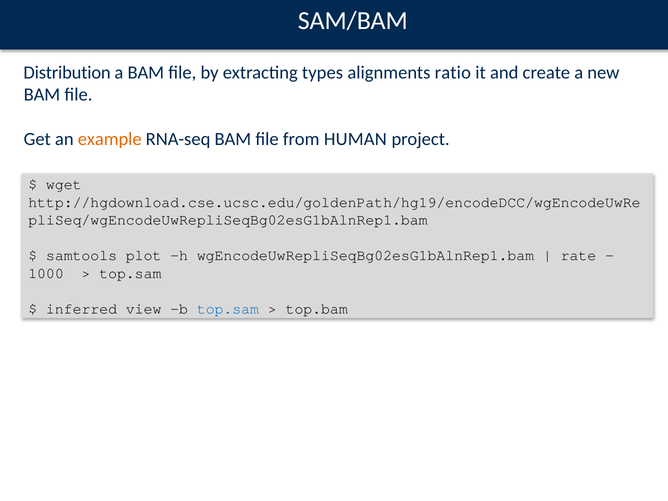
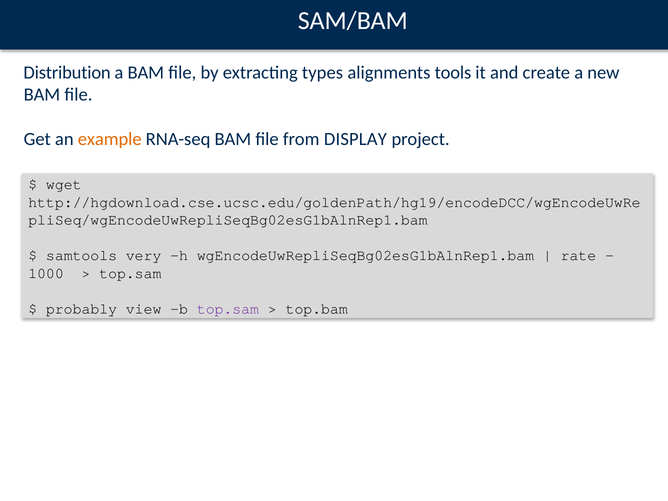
ratio: ratio -> tools
HUMAN: HUMAN -> DISPLAY
plot: plot -> very
inferred: inferred -> probably
top.sam at (228, 309) colour: blue -> purple
